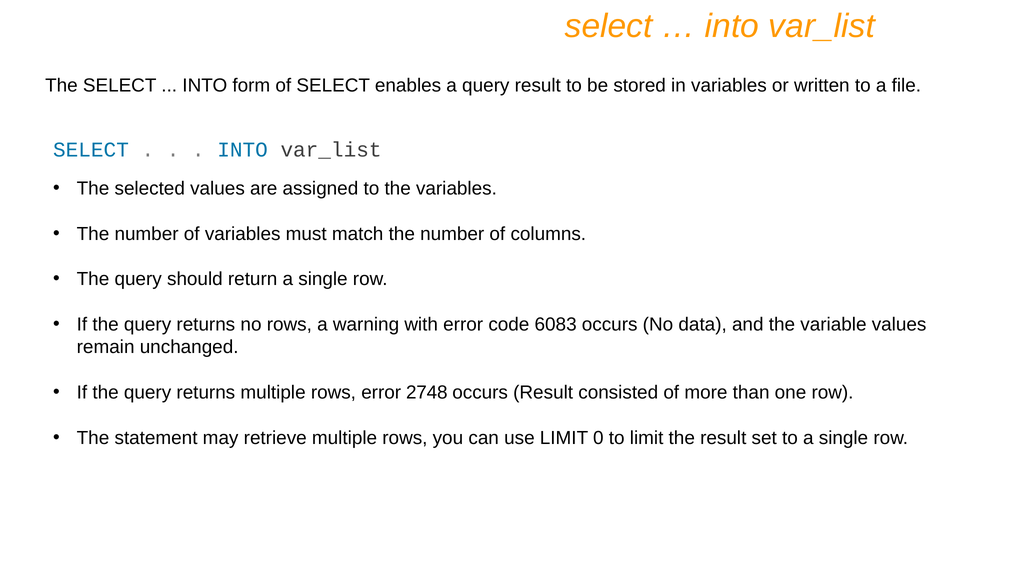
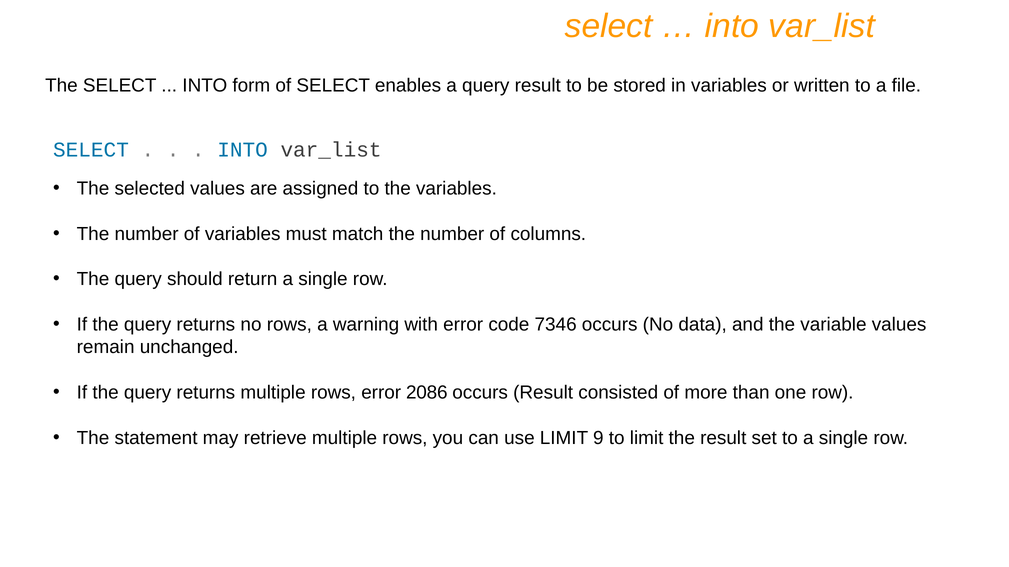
6083: 6083 -> 7346
2748: 2748 -> 2086
0: 0 -> 9
